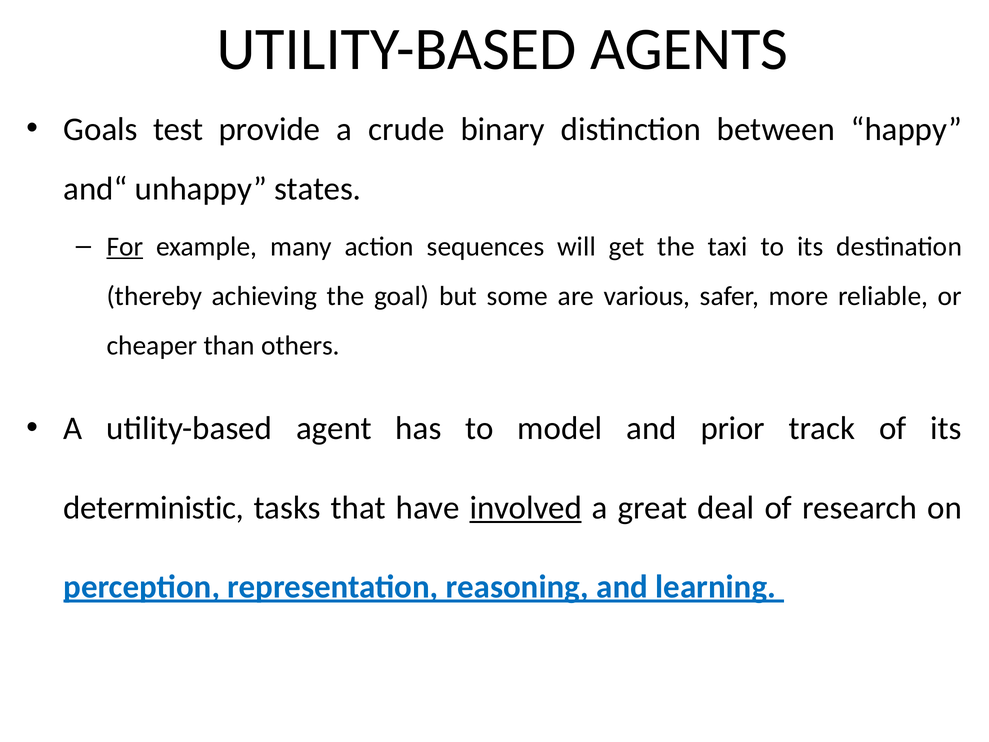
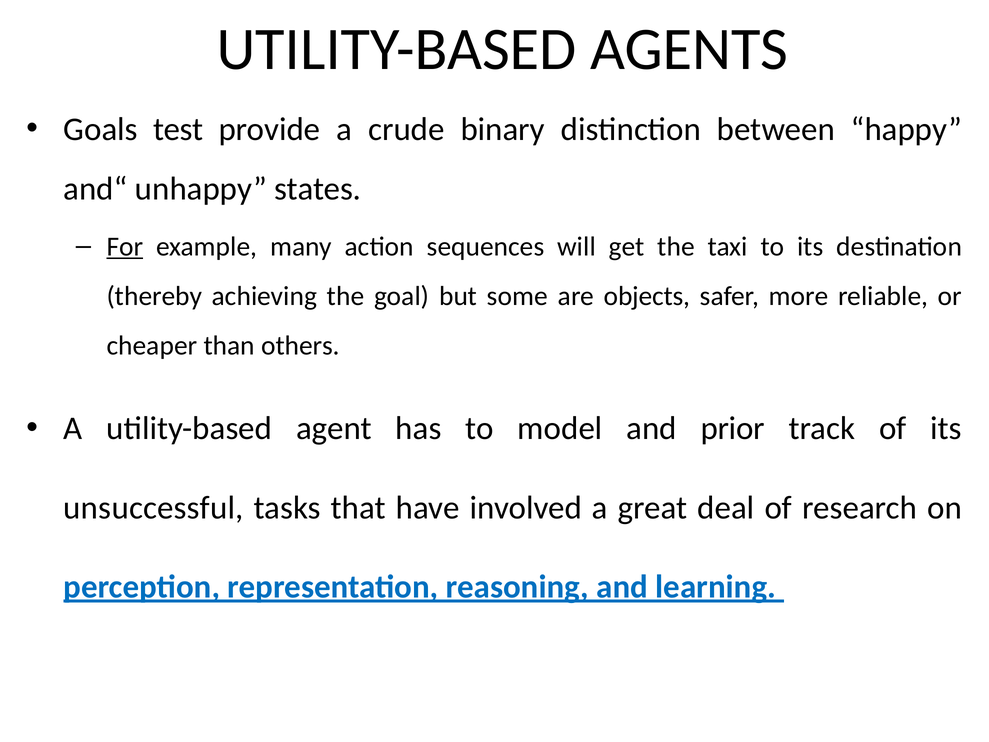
various: various -> objects
deterministic: deterministic -> unsuccessful
involved underline: present -> none
